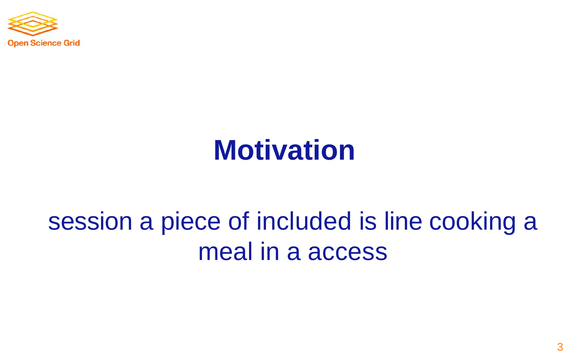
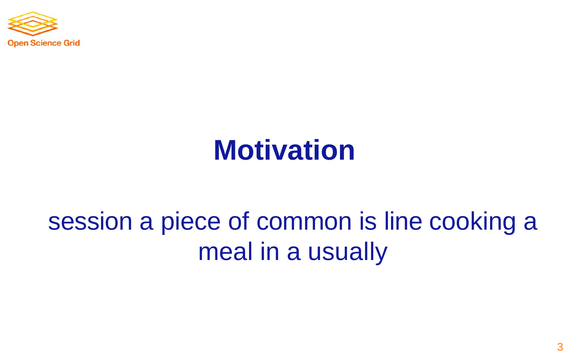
included: included -> common
access: access -> usually
